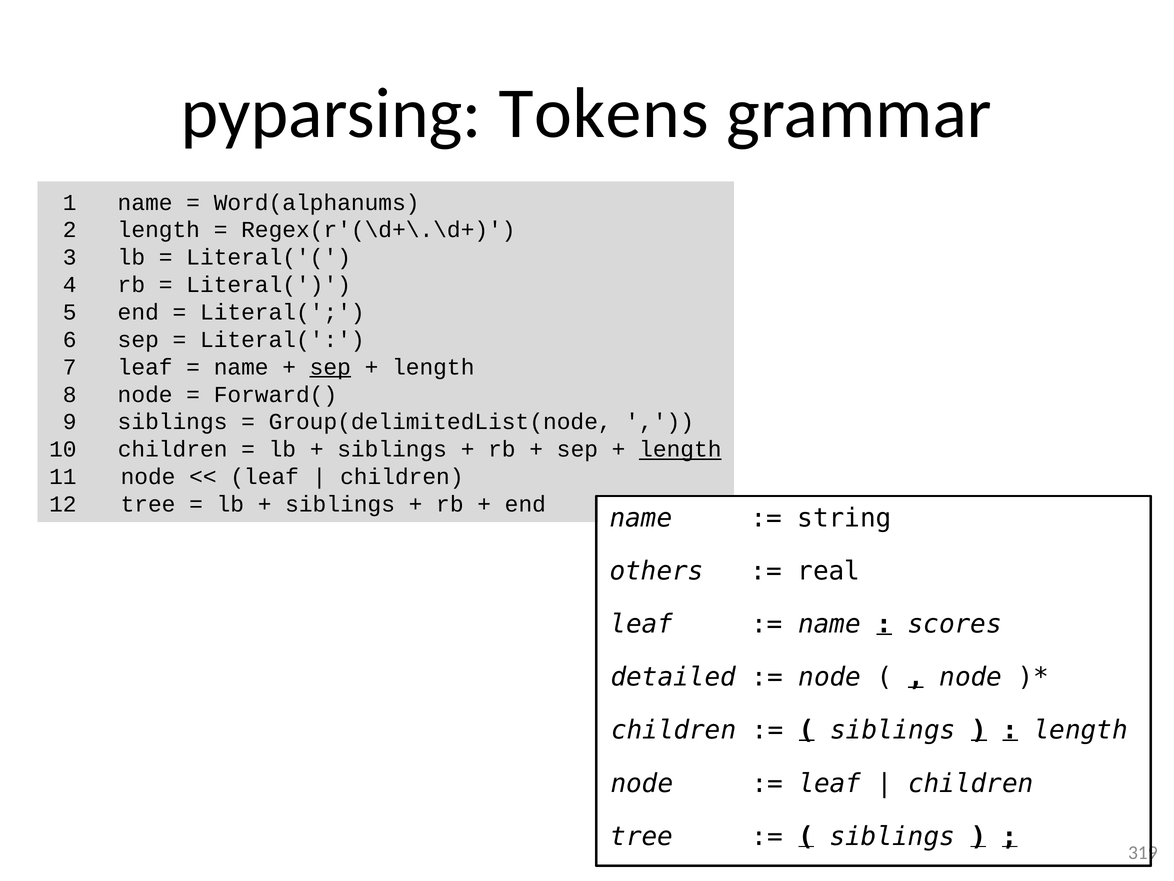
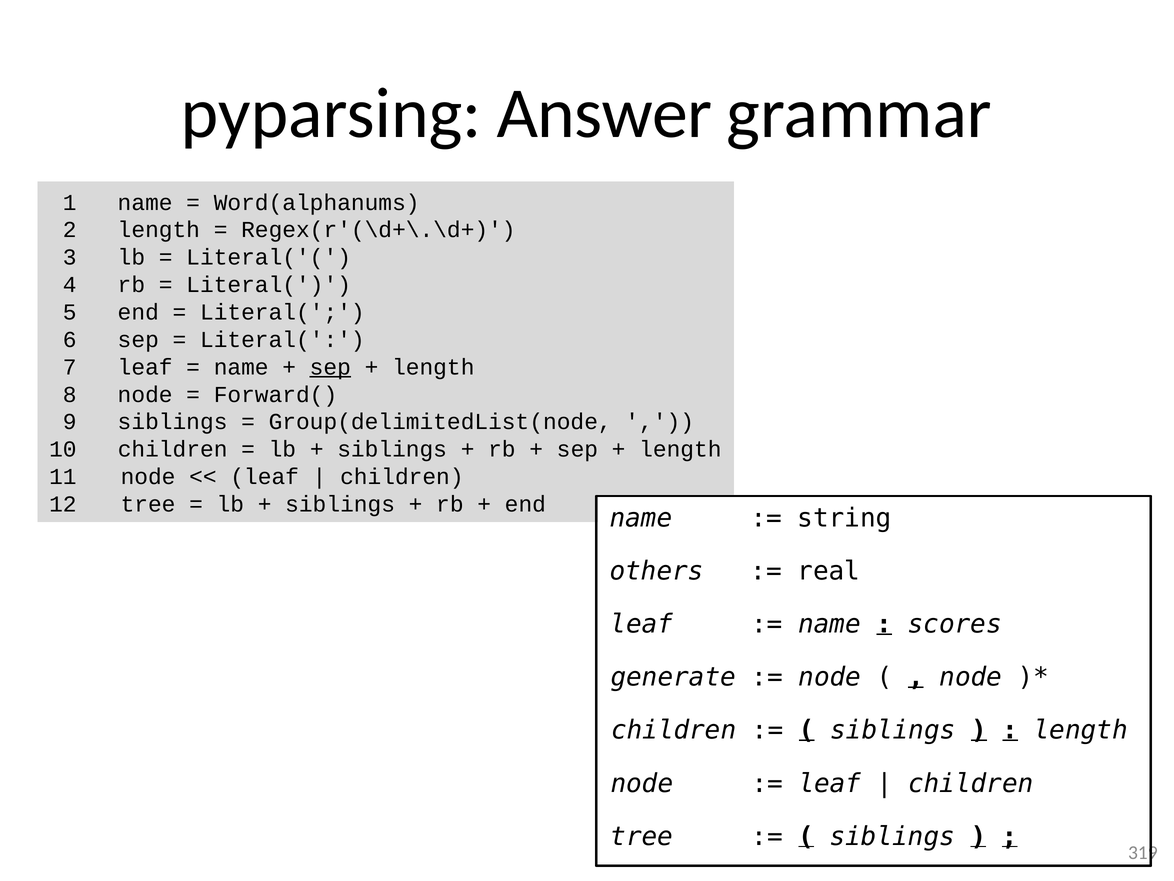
Tokens: Tokens -> Answer
length at (680, 449) underline: present -> none
detailed: detailed -> generate
